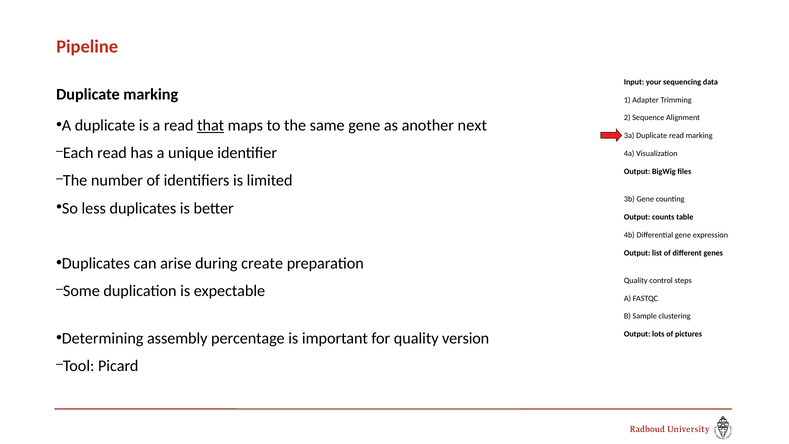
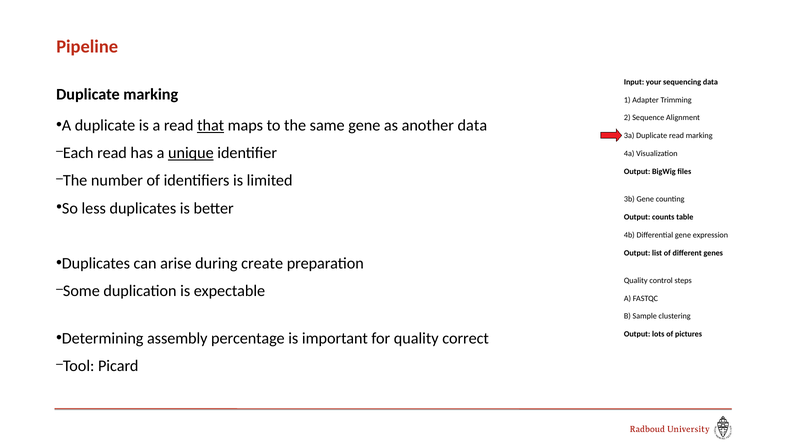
another next: next -> data
unique underline: none -> present
version: version -> correct
